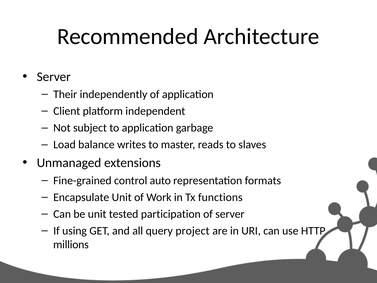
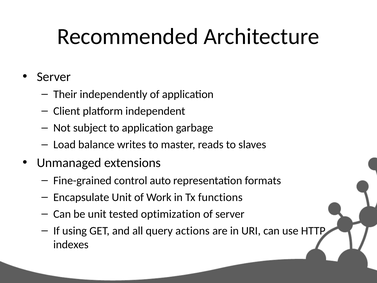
participation: participation -> optimization
project: project -> actions
millions: millions -> indexes
